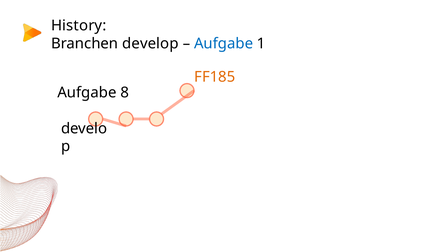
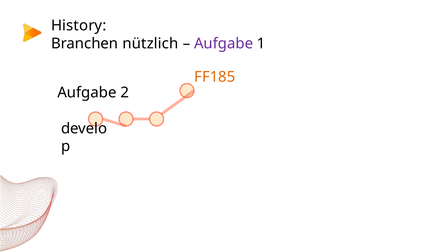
develop: develop -> nützlich
Aufgabe at (224, 44) colour: blue -> purple
8: 8 -> 2
